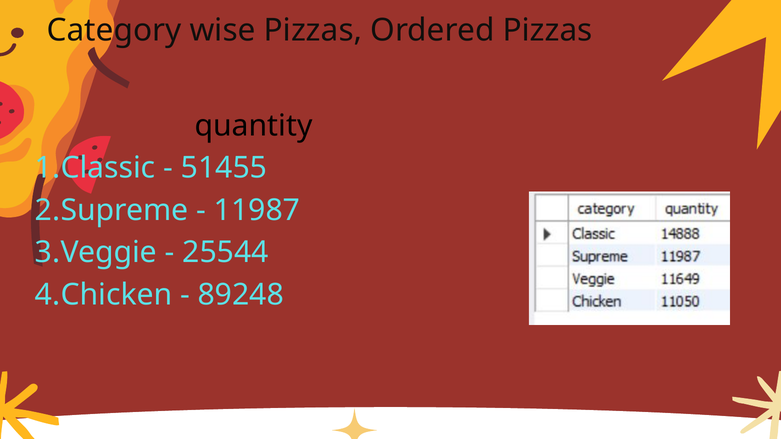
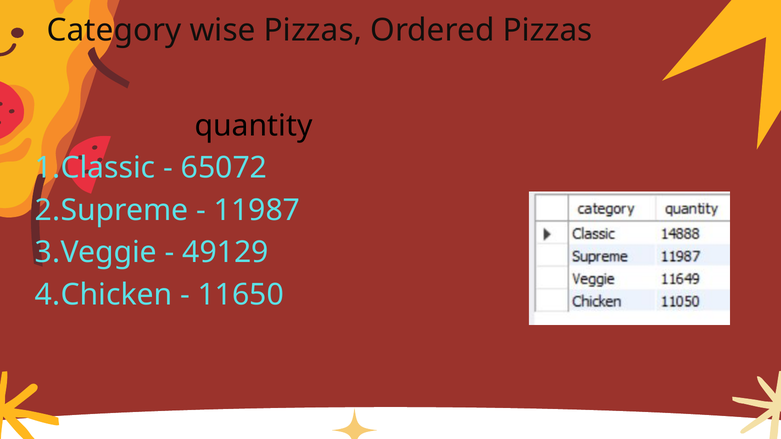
51455: 51455 -> 65072
25544: 25544 -> 49129
89248: 89248 -> 11650
